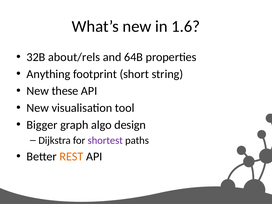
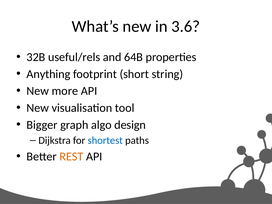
1.6: 1.6 -> 3.6
about/rels: about/rels -> useful/rels
these: these -> more
shortest colour: purple -> blue
